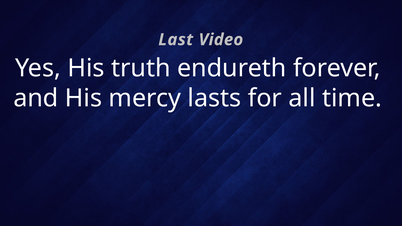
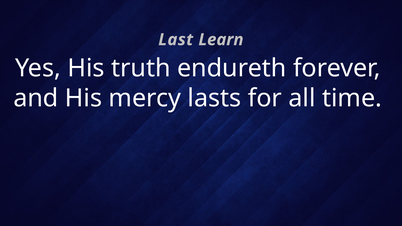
Video: Video -> Learn
